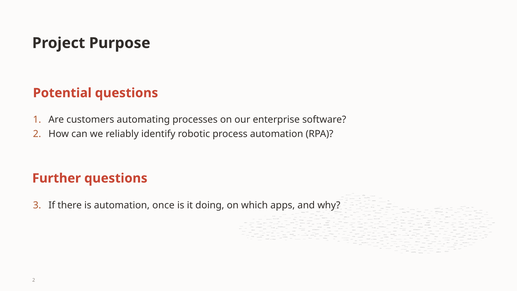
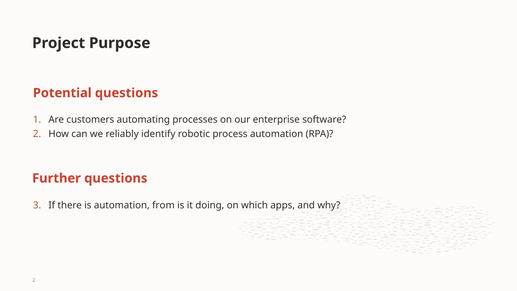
once: once -> from
